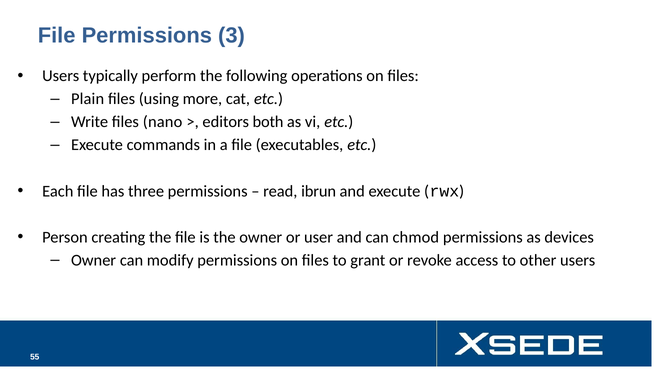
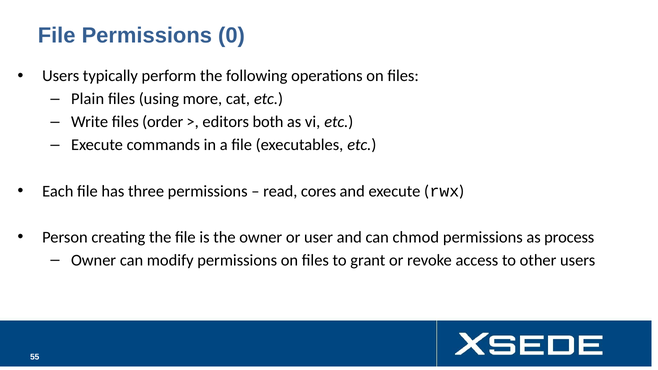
3: 3 -> 0
nano: nano -> order
ibrun: ibrun -> cores
devices: devices -> process
